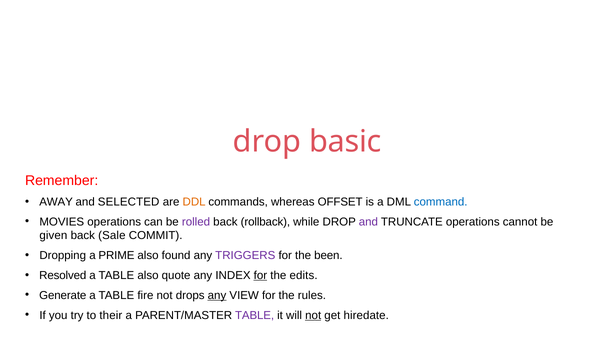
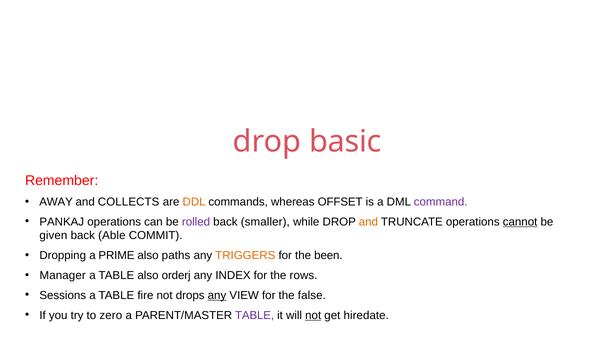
SELECTED: SELECTED -> COLLECTS
command colour: blue -> purple
MOVIES: MOVIES -> PANKAJ
rollback: rollback -> smaller
and at (368, 222) colour: purple -> orange
cannot underline: none -> present
Sale: Sale -> Able
found: found -> paths
TRIGGERS colour: purple -> orange
Resolved: Resolved -> Manager
quote: quote -> orderj
for at (260, 276) underline: present -> none
edits: edits -> rows
Generate: Generate -> Sessions
rules: rules -> false
their: their -> zero
